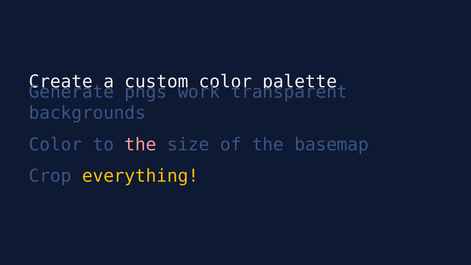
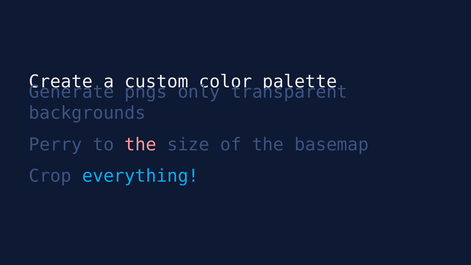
work: work -> only
Color at (56, 144): Color -> Perry
everything colour: yellow -> light blue
